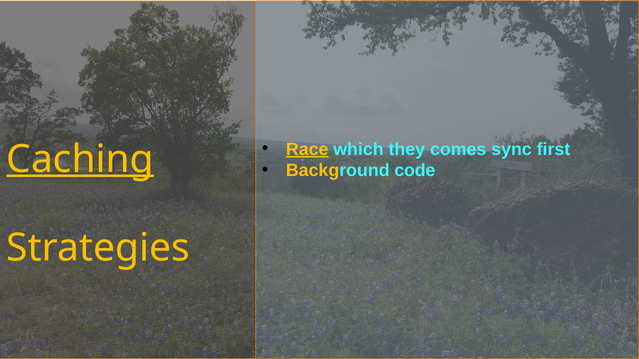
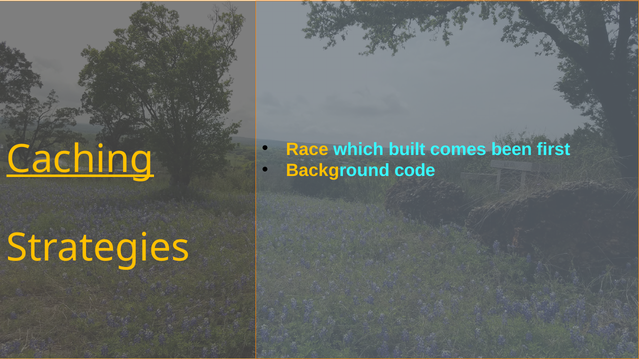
Race underline: present -> none
they: they -> built
sync: sync -> been
